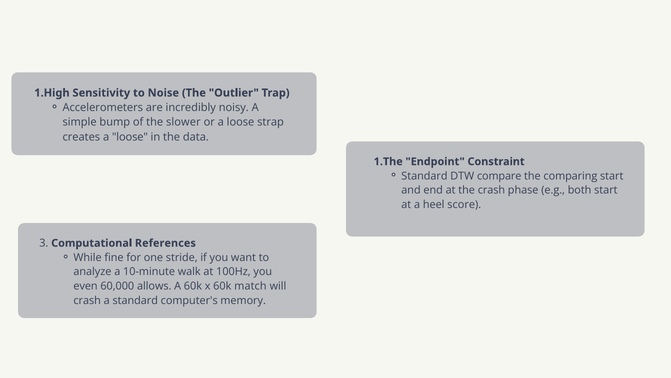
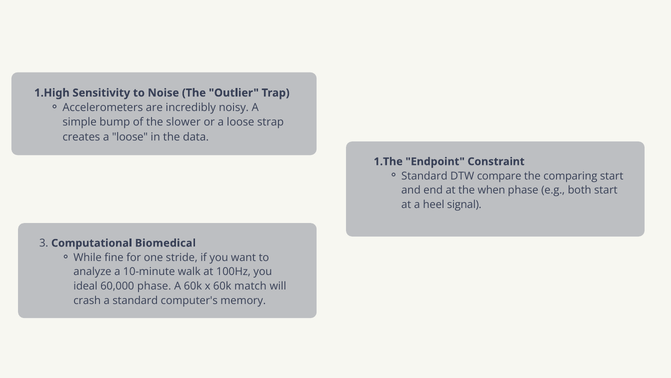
the crash: crash -> when
score: score -> signal
References: References -> Biomedical
even: even -> ideal
60,000 allows: allows -> phase
